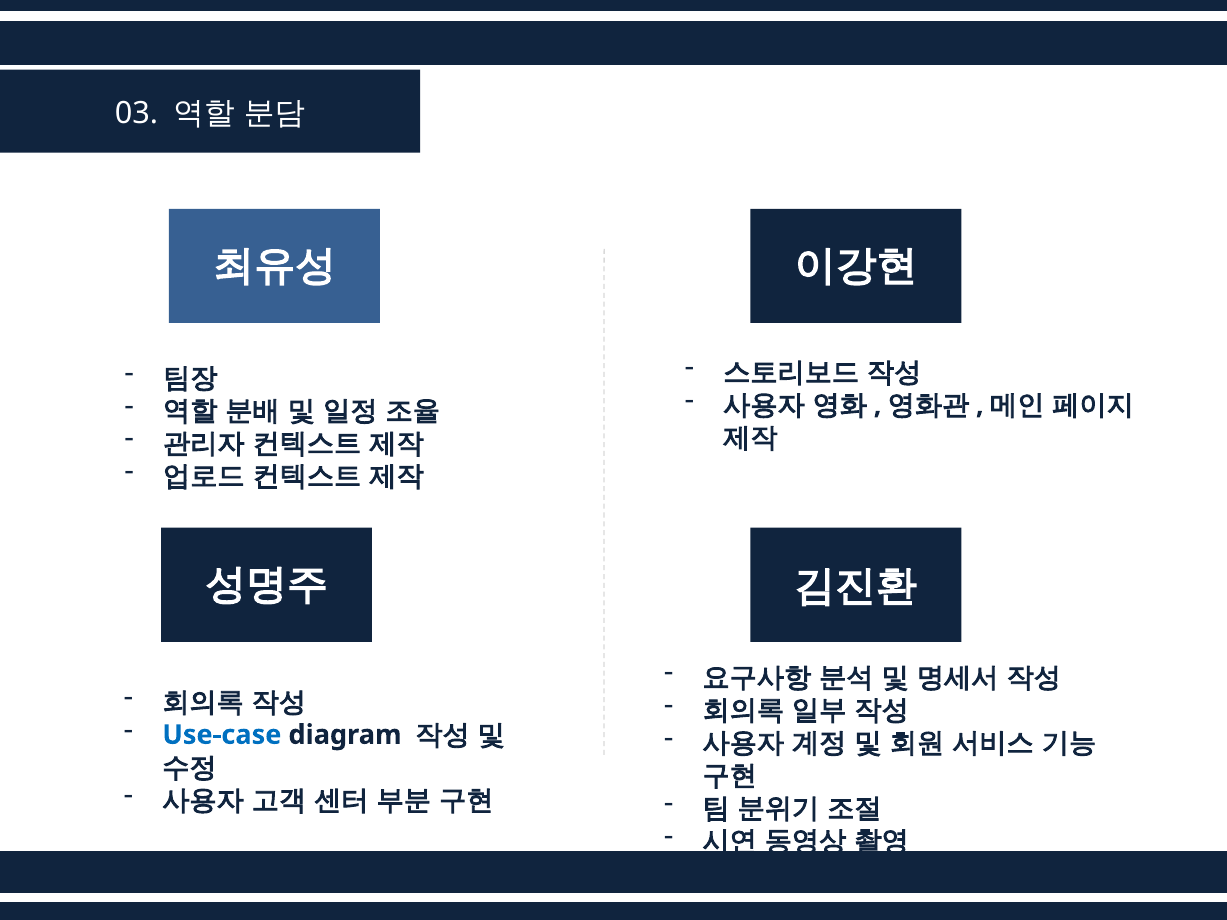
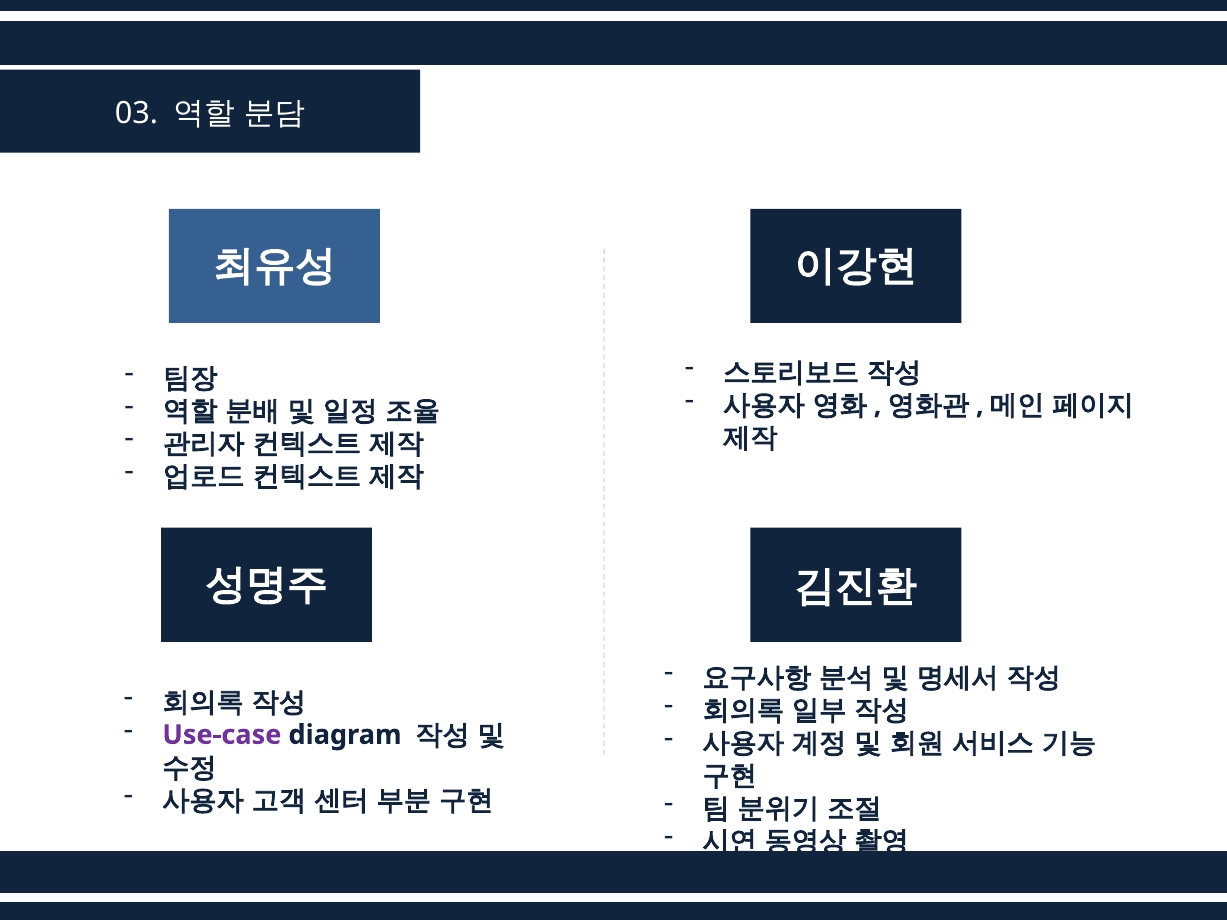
Use-case colour: blue -> purple
